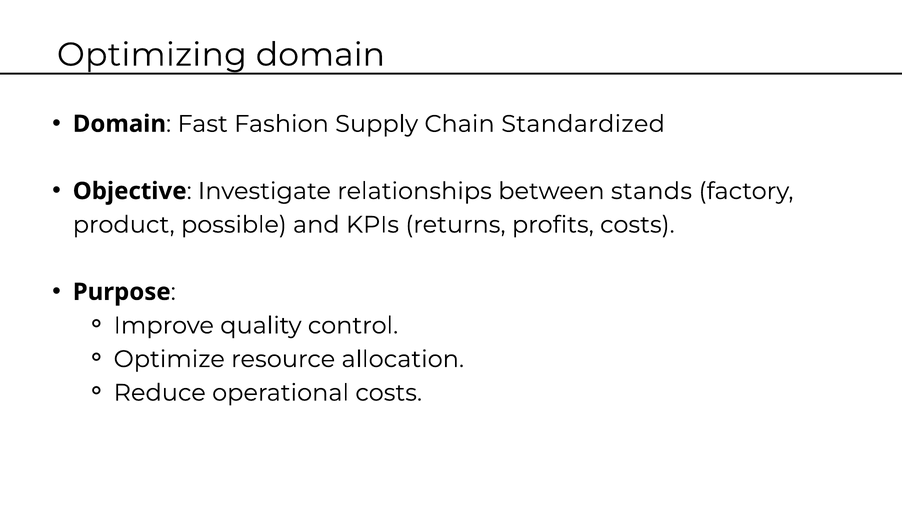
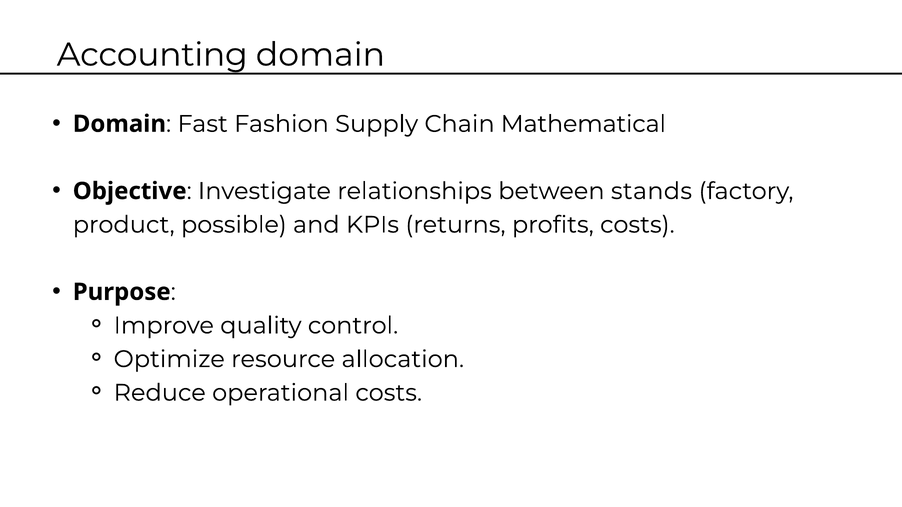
Optimizing: Optimizing -> Accounting
Standardized: Standardized -> Mathematical
